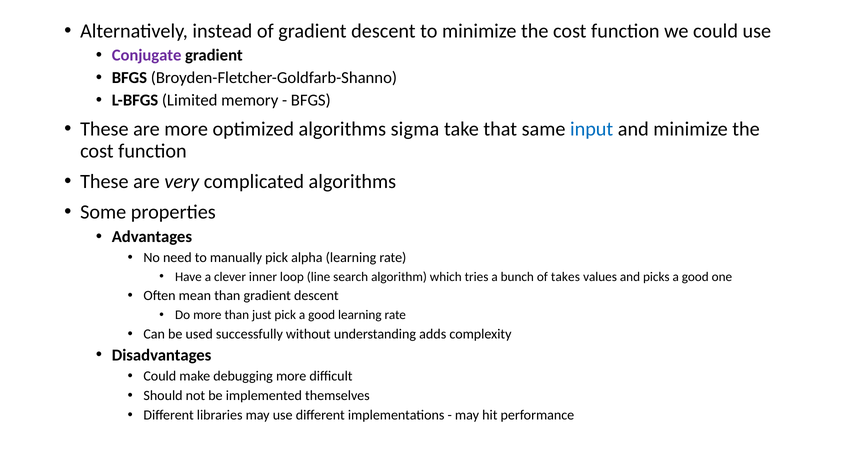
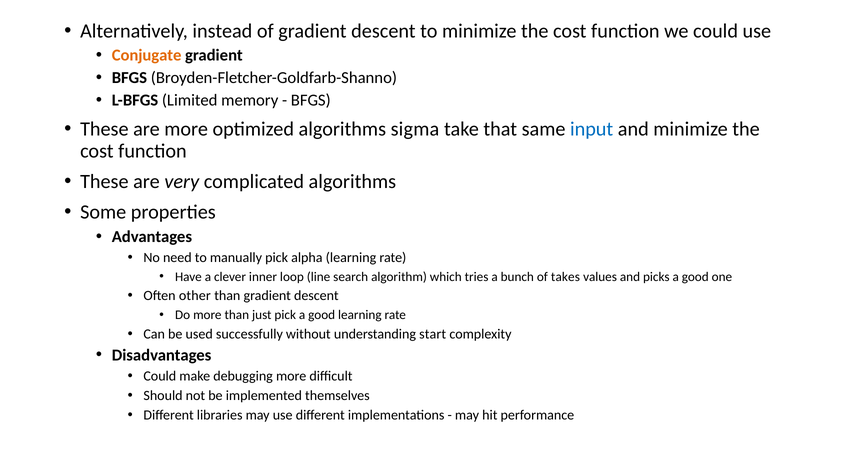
Conjugate colour: purple -> orange
mean: mean -> other
adds: adds -> start
